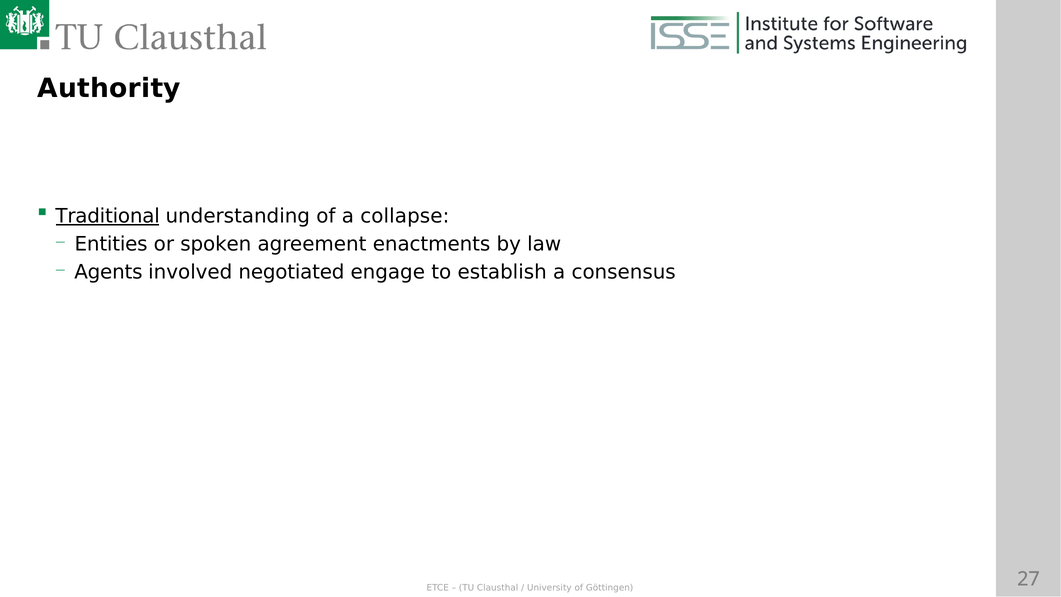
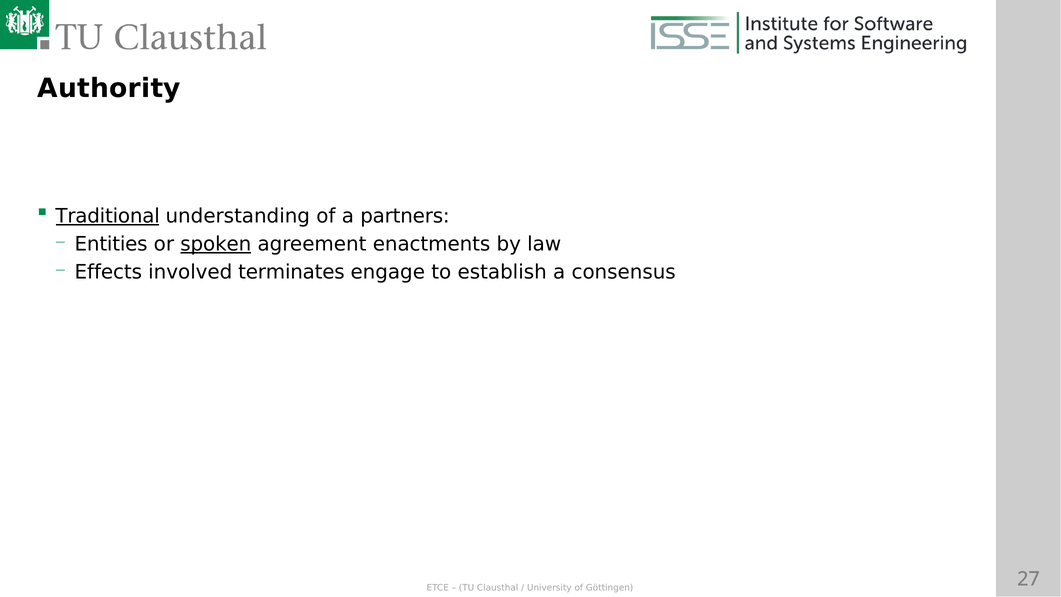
collapse: collapse -> partners
spoken underline: none -> present
Agents: Agents -> Effects
negotiated: negotiated -> terminates
